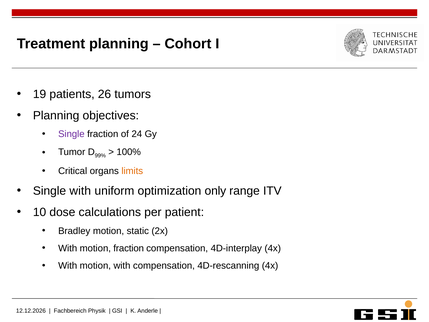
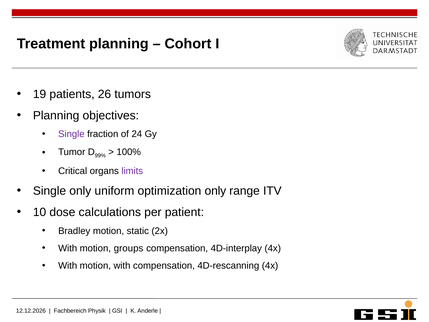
limits colour: orange -> purple
Single with: with -> only
motion fraction: fraction -> groups
